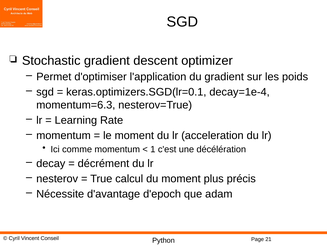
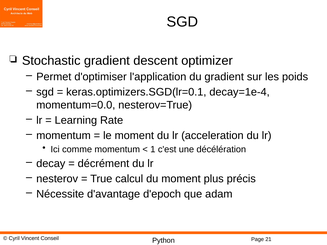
momentum=6.3: momentum=6.3 -> momentum=0.0
